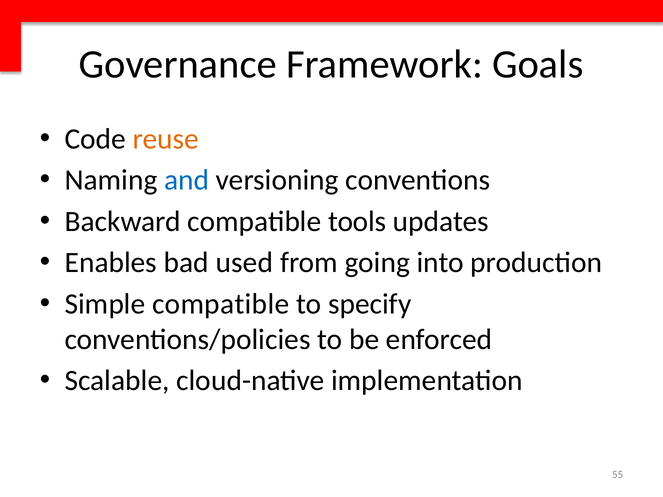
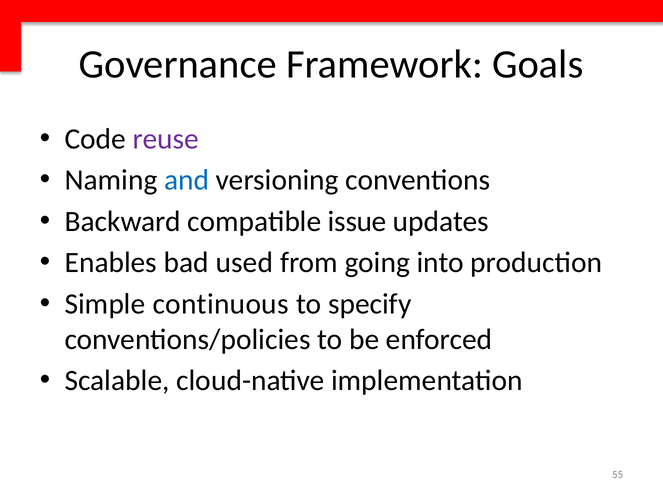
reuse colour: orange -> purple
tools: tools -> issue
Simple compatible: compatible -> continuous
